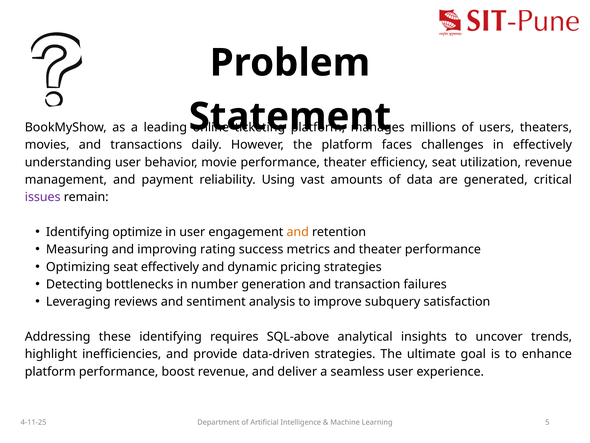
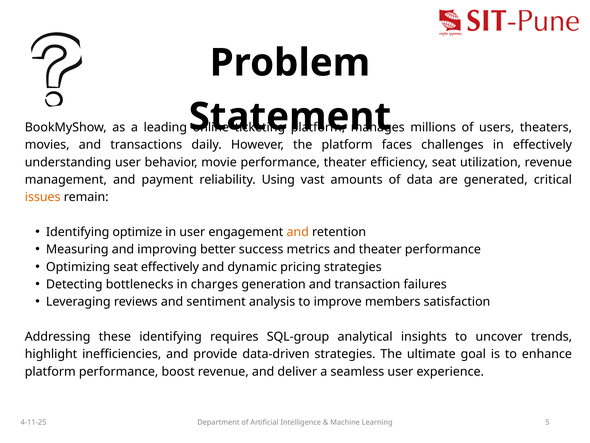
issues colour: purple -> orange
rating: rating -> better
number: number -> charges
subquery: subquery -> members
SQL-above: SQL-above -> SQL-group
